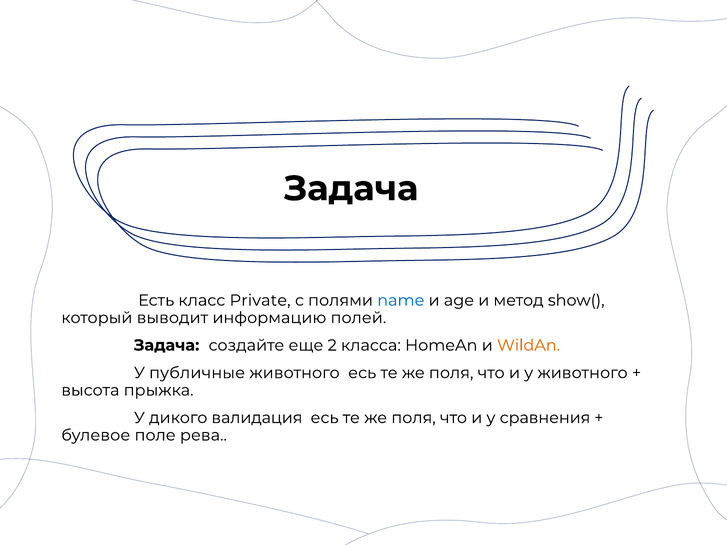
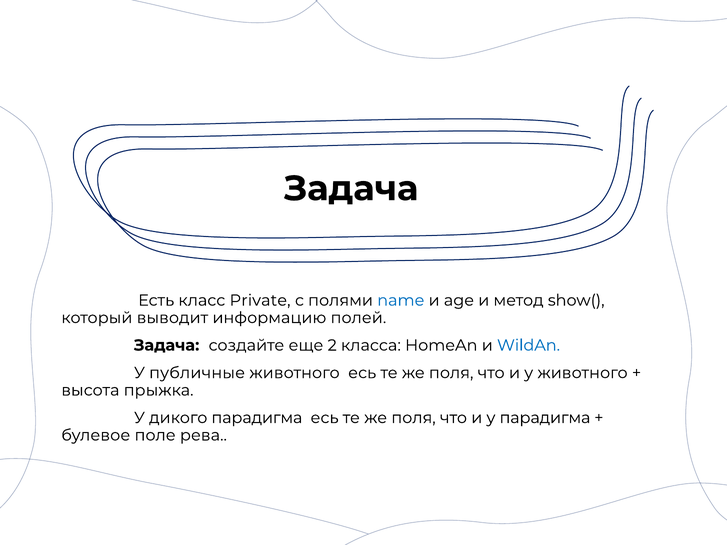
WildAn colour: orange -> blue
дикого валидация: валидация -> парадигма
у сравнения: сравнения -> парадигма
